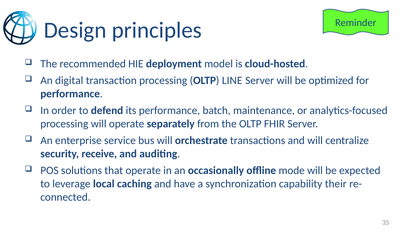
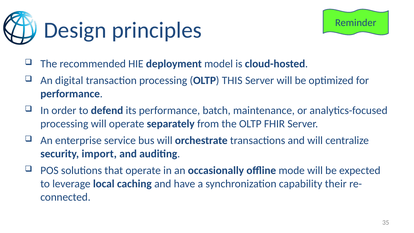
LINE: LINE -> THIS
receive: receive -> import
